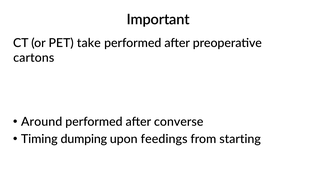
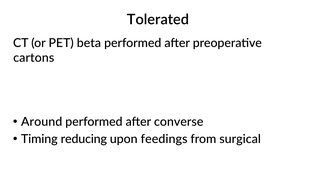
Important: Important -> Tolerated
take: take -> beta
dumping: dumping -> reducing
starting: starting -> surgical
